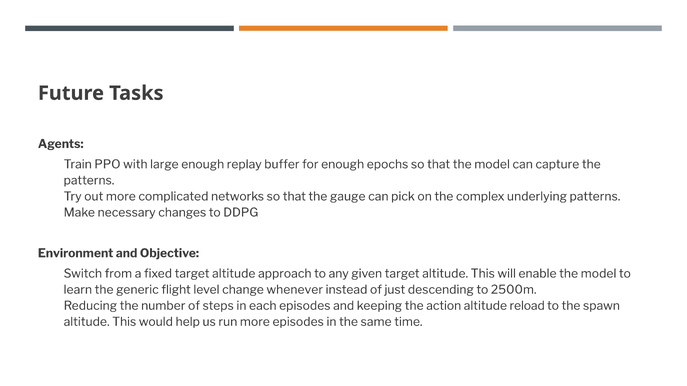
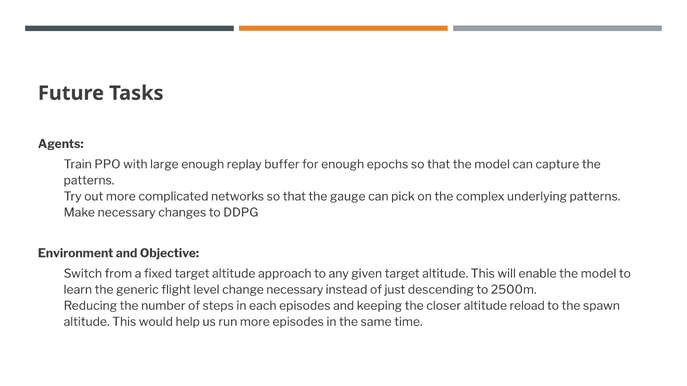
change whenever: whenever -> necessary
action: action -> closer
